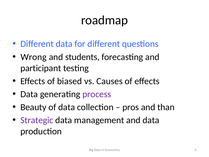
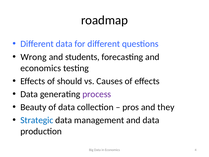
participant at (41, 68): participant -> economics
biased: biased -> should
than: than -> they
Strategic colour: purple -> blue
